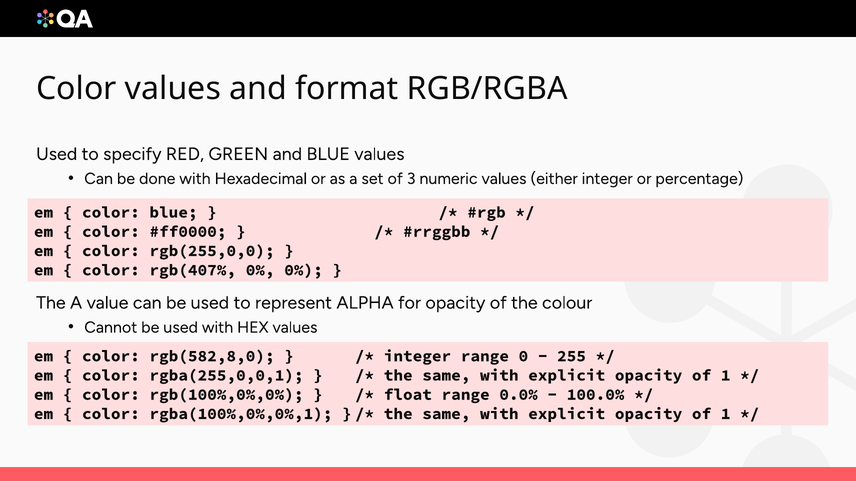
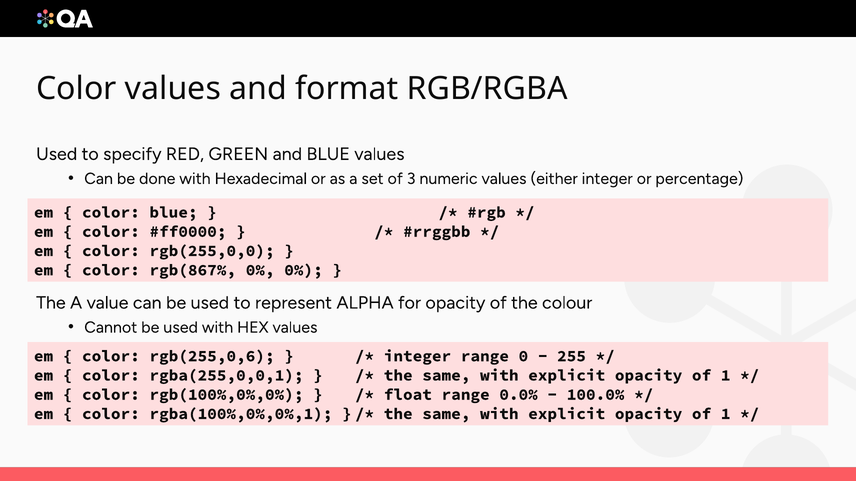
rgb(407%: rgb(407% -> rgb(867%
rgb(582,8,0: rgb(582,8,0 -> rgb(255,0,6
